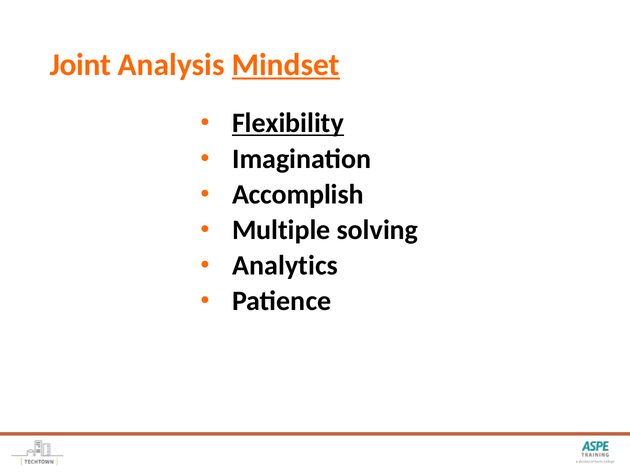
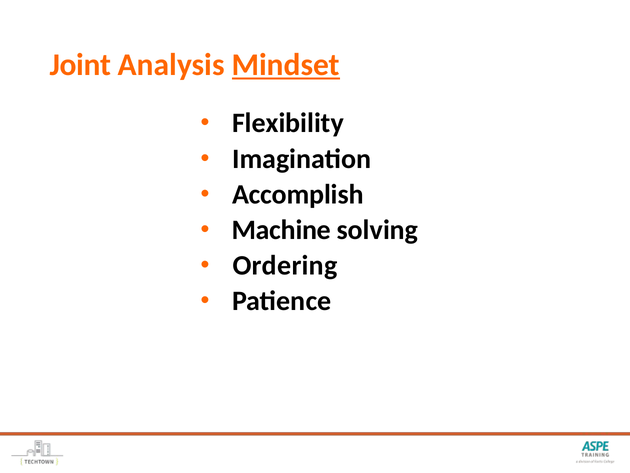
Flexibility underline: present -> none
Multiple: Multiple -> Machine
Analytics: Analytics -> Ordering
